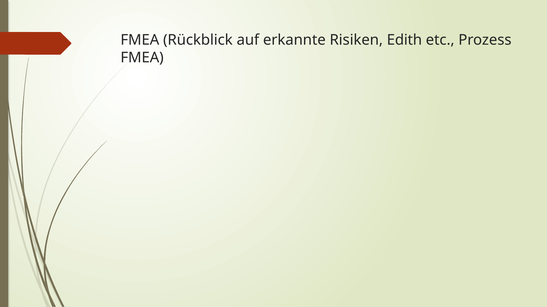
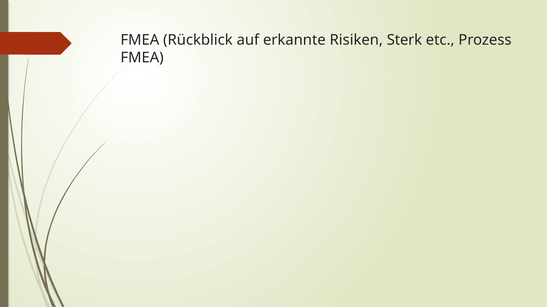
Edith: Edith -> Sterk
